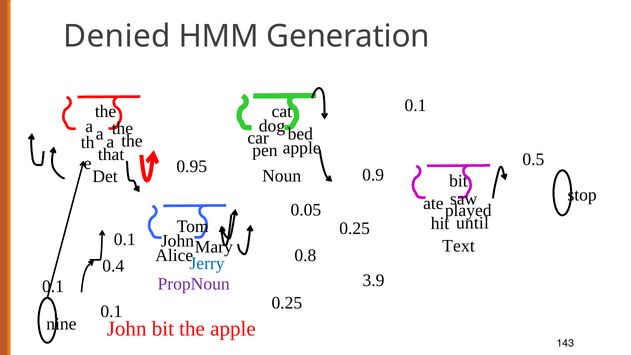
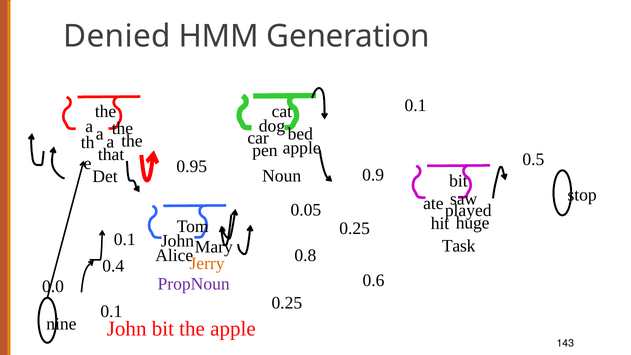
until: until -> huge
Text: Text -> Task
Jerry colour: blue -> orange
3.9: 3.9 -> 0.6
0.1 at (53, 286): 0.1 -> 0.0
